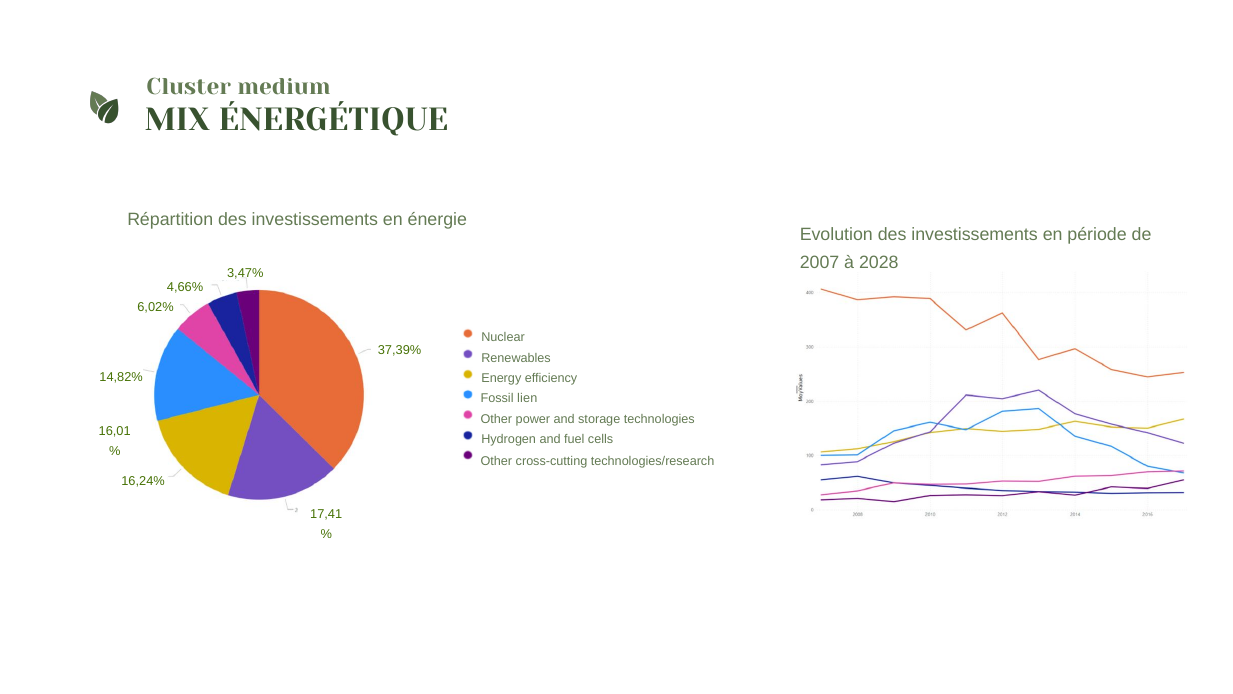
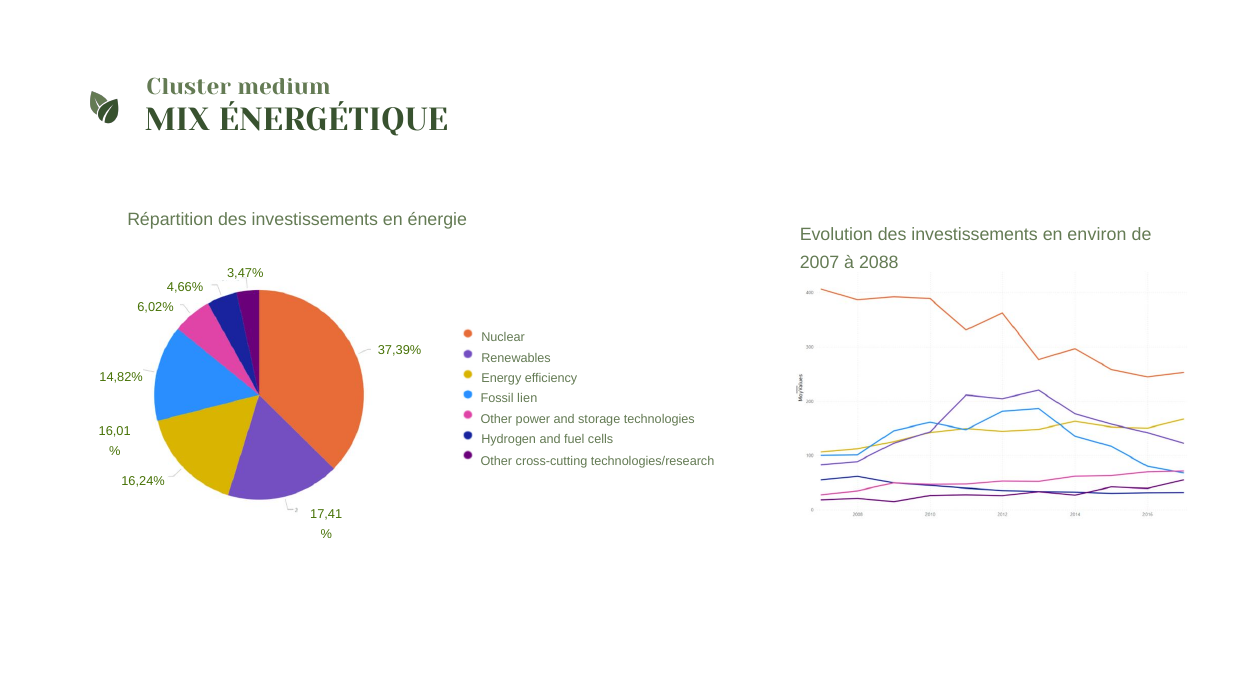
période: période -> environ
2028: 2028 -> 2088
